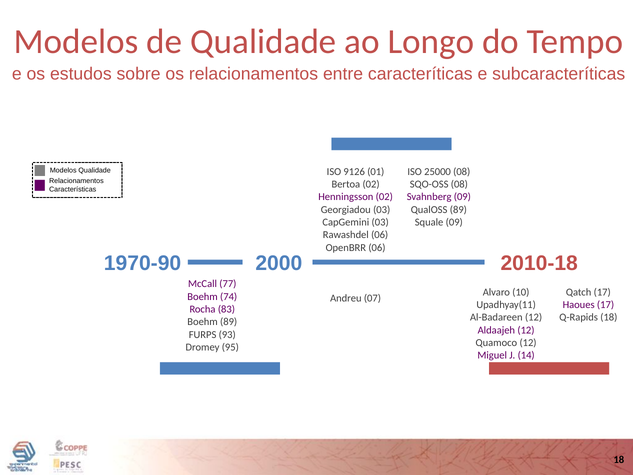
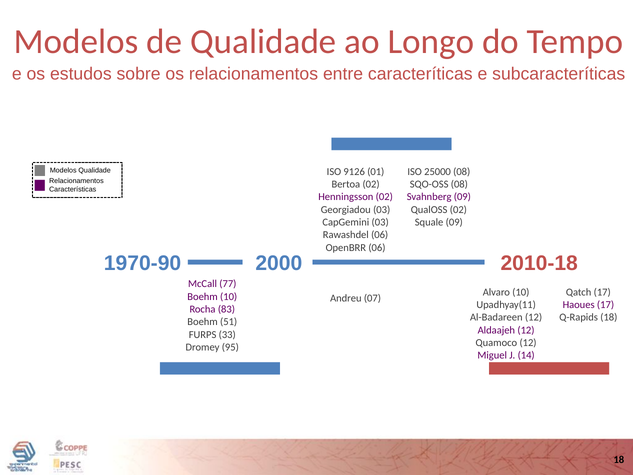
QualOSS 89: 89 -> 02
Boehm 74: 74 -> 10
Boehm 89: 89 -> 51
93: 93 -> 33
